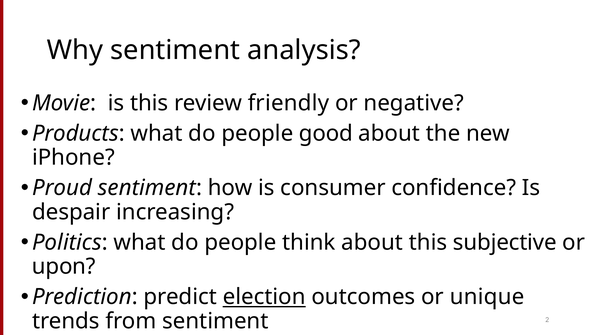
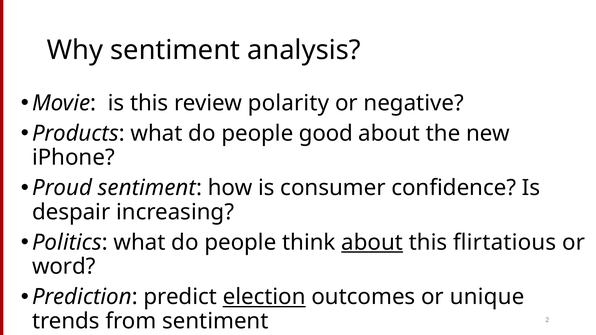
friendly: friendly -> polarity
about at (372, 243) underline: none -> present
subjective: subjective -> flirtatious
upon: upon -> word
